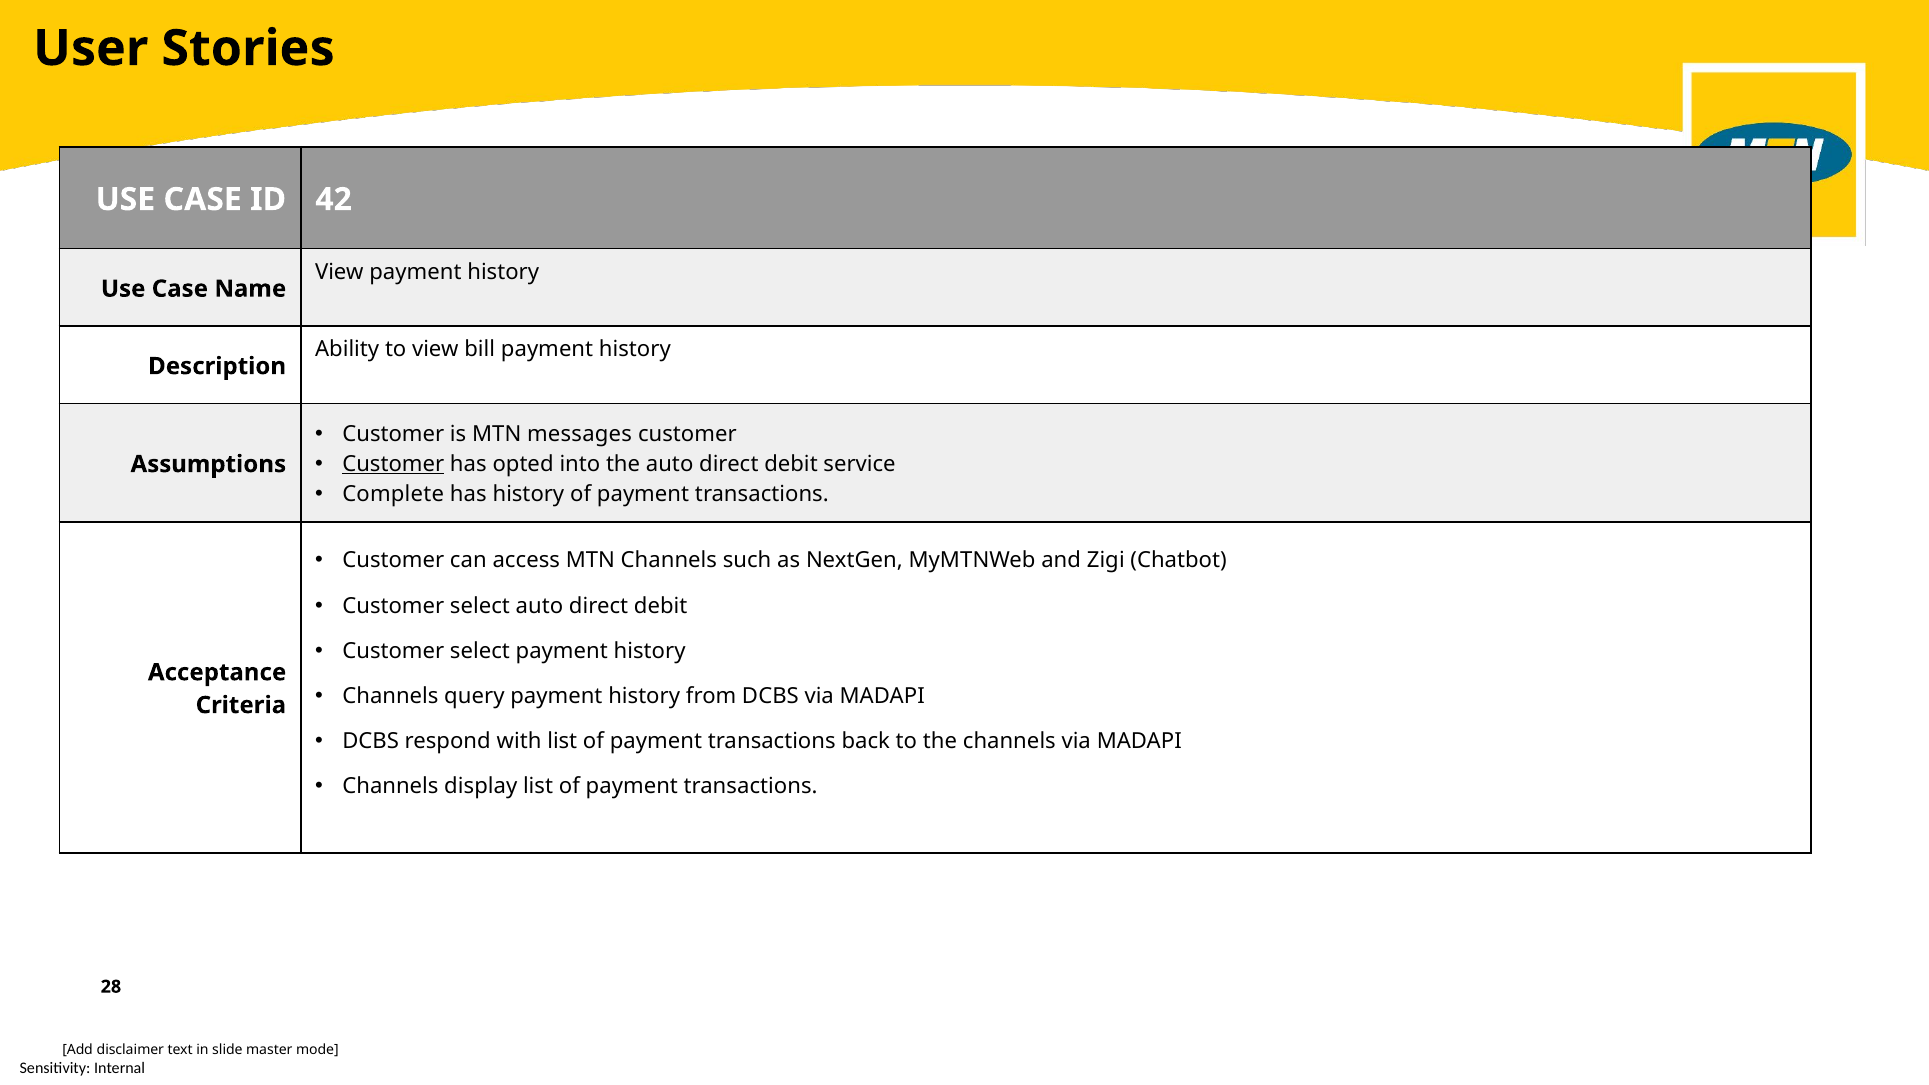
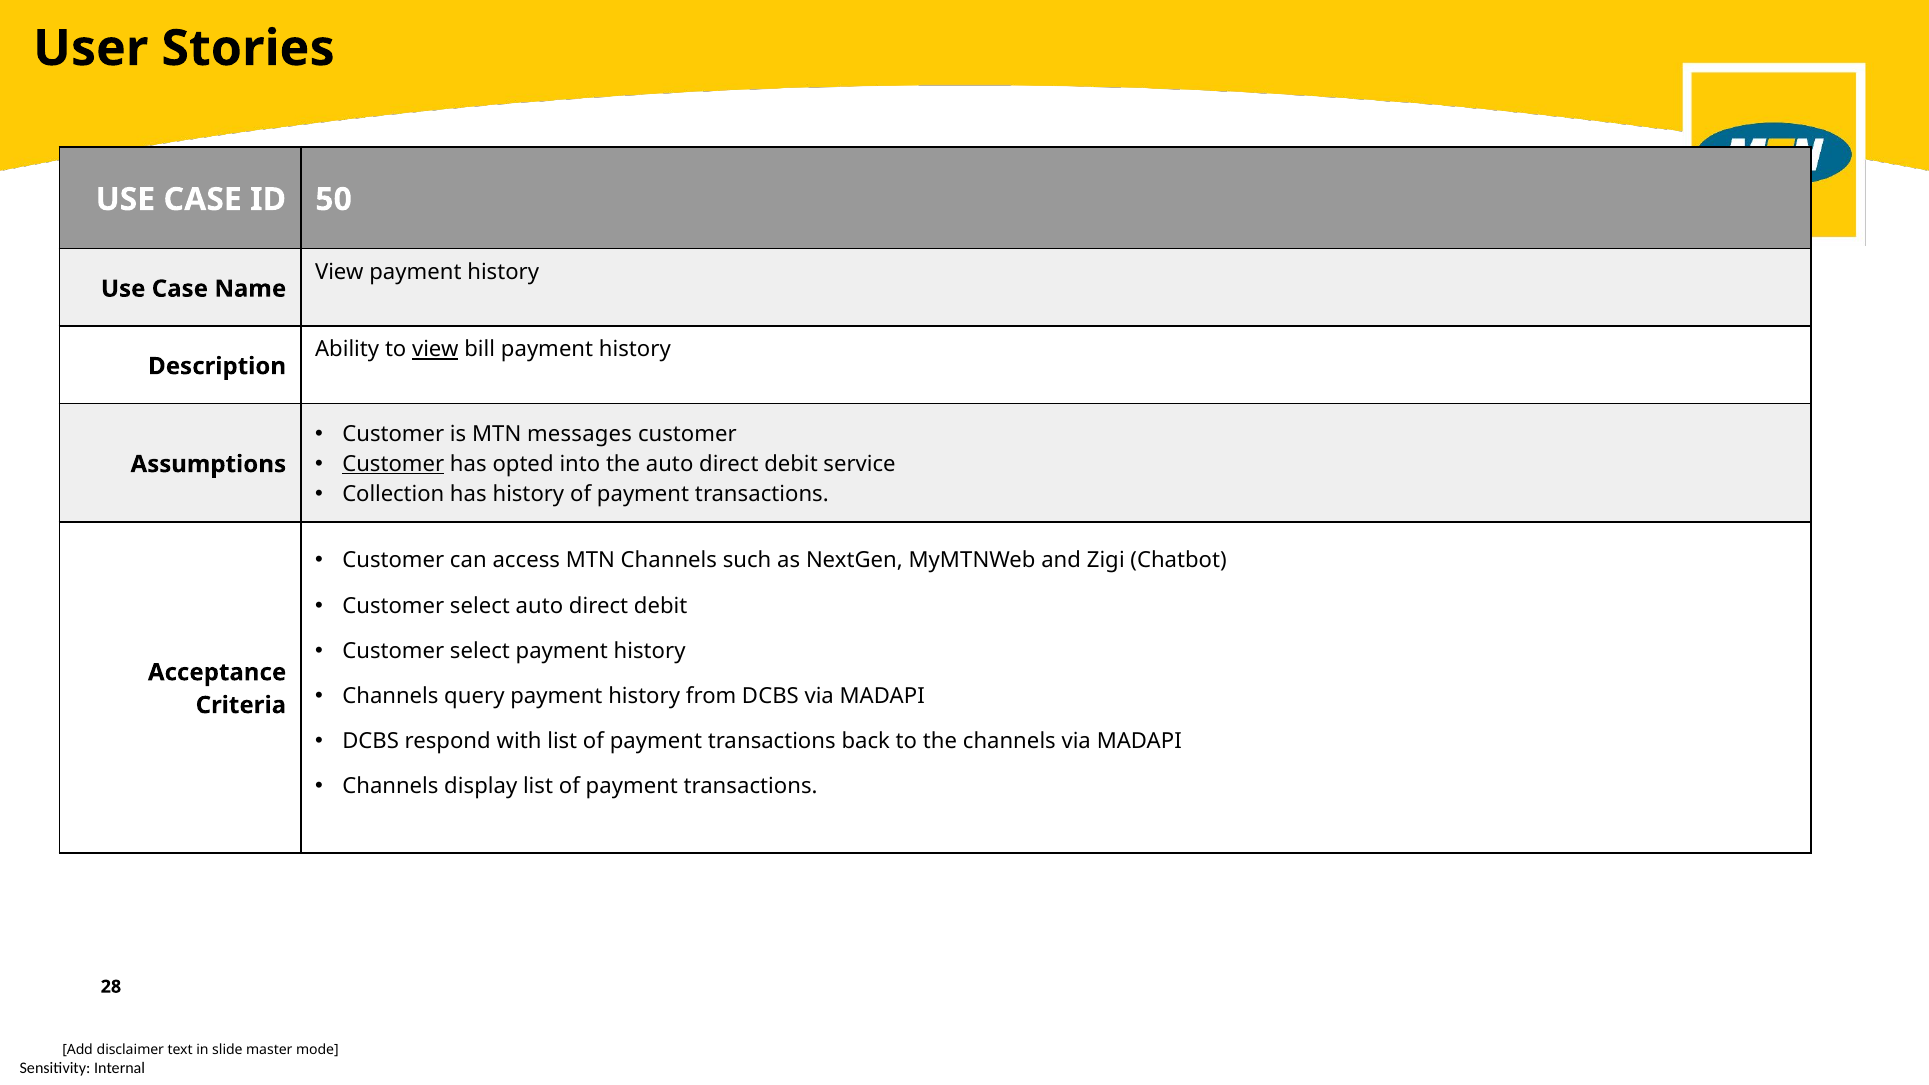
42: 42 -> 50
view at (435, 350) underline: none -> present
Complete: Complete -> Collection
